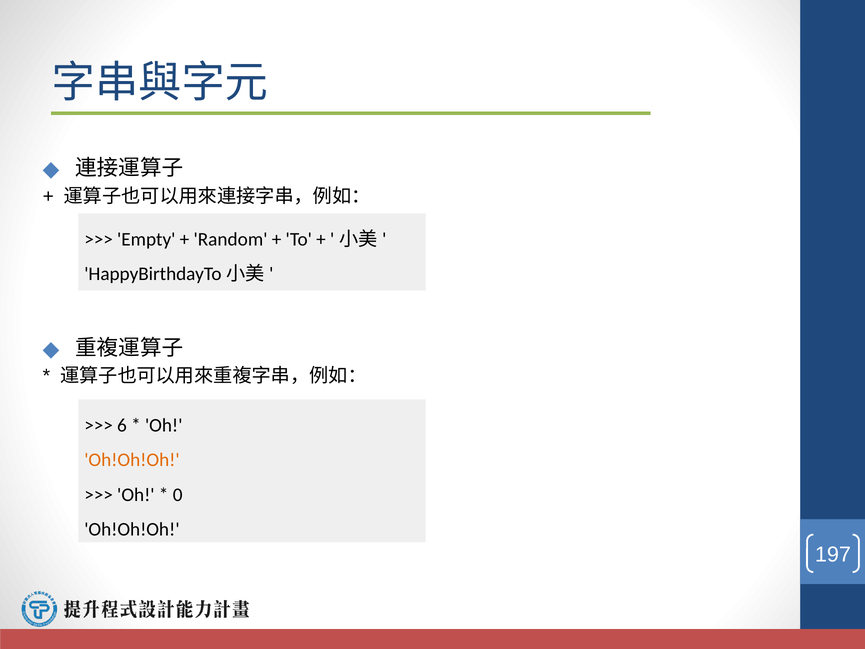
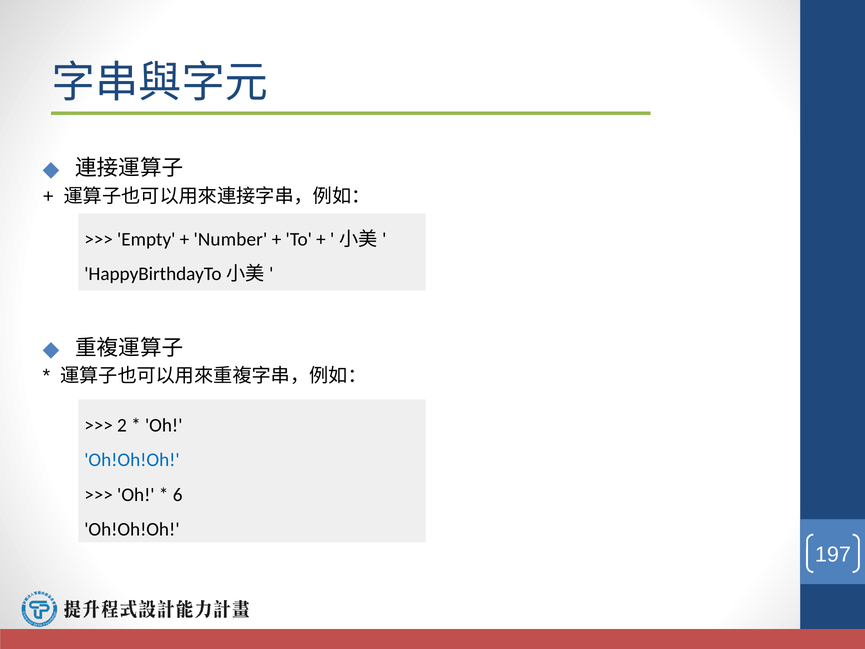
Random: Random -> Number
6: 6 -> 2
Oh!Oh!Oh at (132, 460) colour: orange -> blue
0: 0 -> 6
